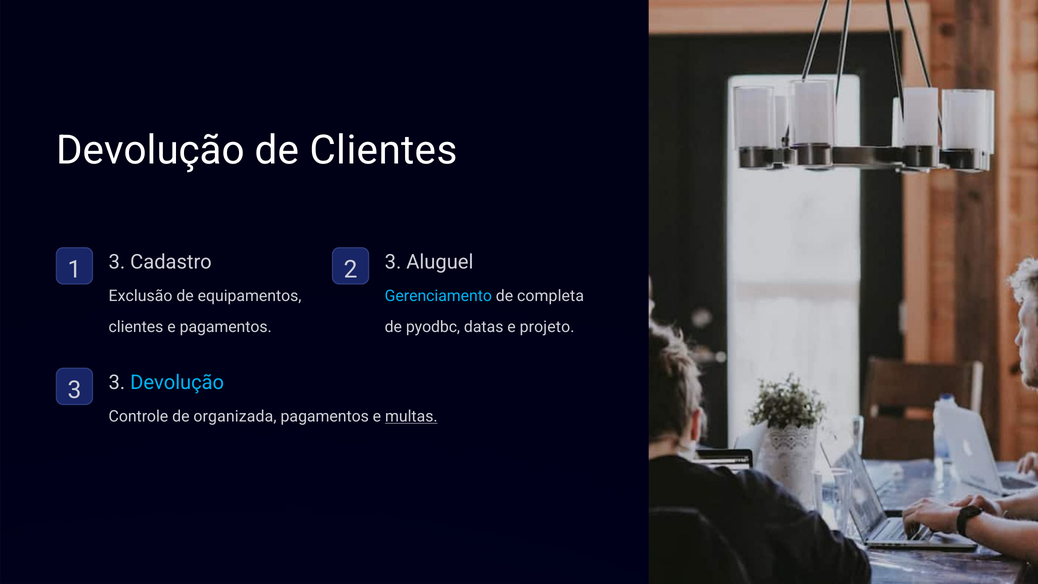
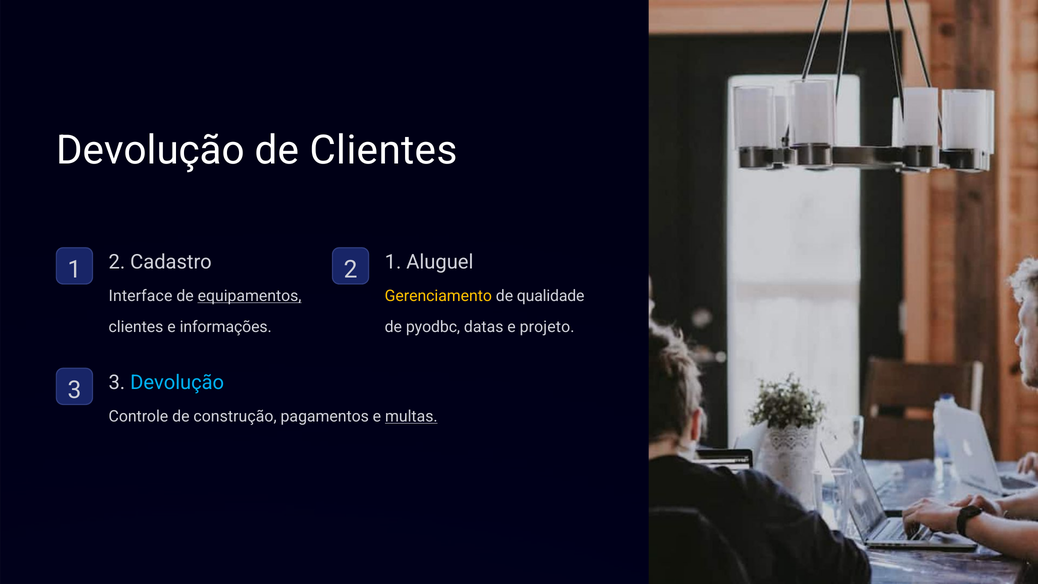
1 3: 3 -> 2
2 3: 3 -> 1
Exclusão: Exclusão -> Interface
equipamentos underline: none -> present
Gerenciamento colour: light blue -> yellow
completa: completa -> qualidade
e pagamentos: pagamentos -> informações
organizada: organizada -> construção
